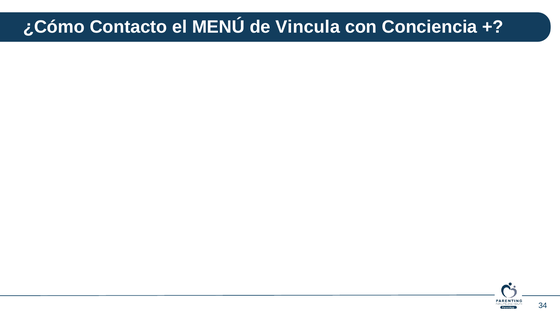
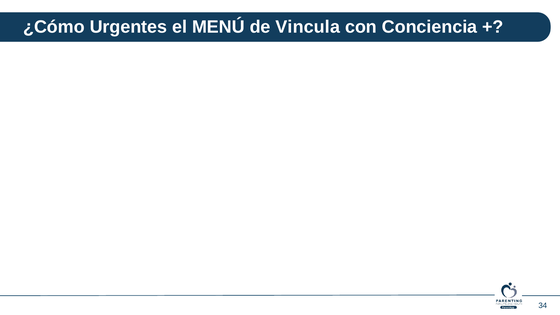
Contacto: Contacto -> Urgentes
